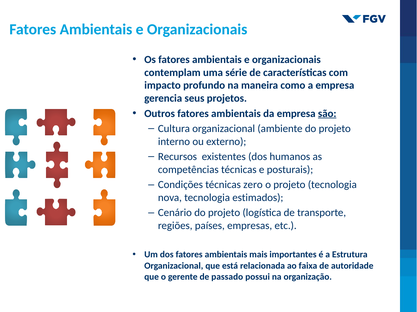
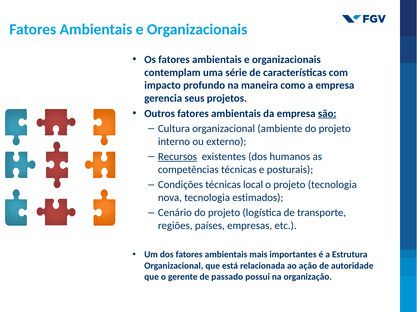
Recursos underline: none -> present
zero: zero -> local
faixa: faixa -> ação
